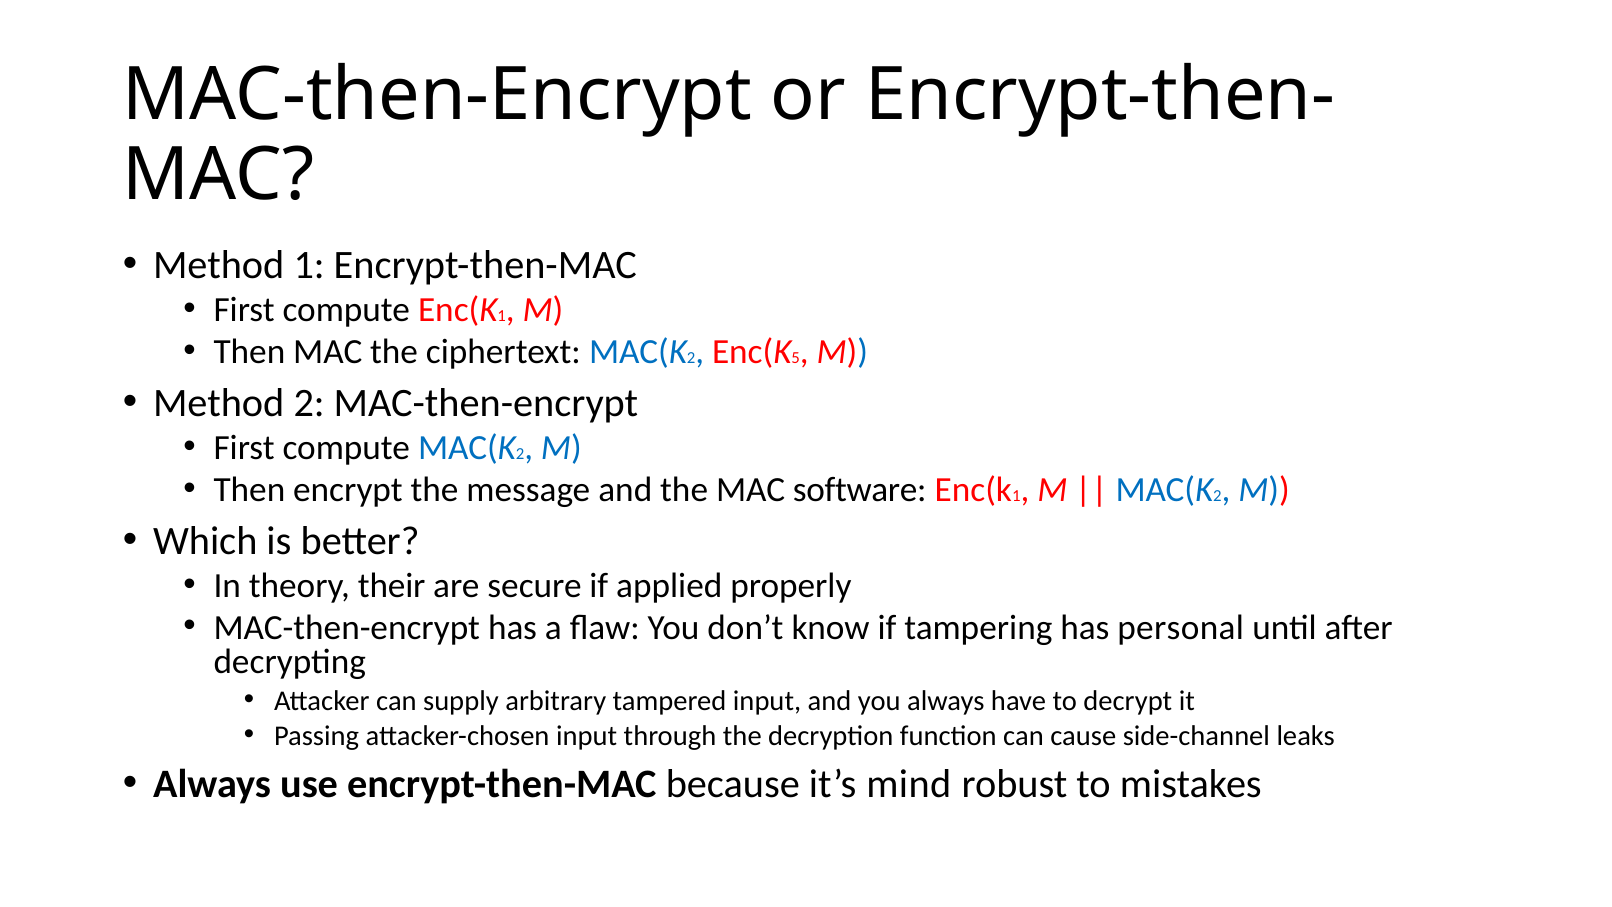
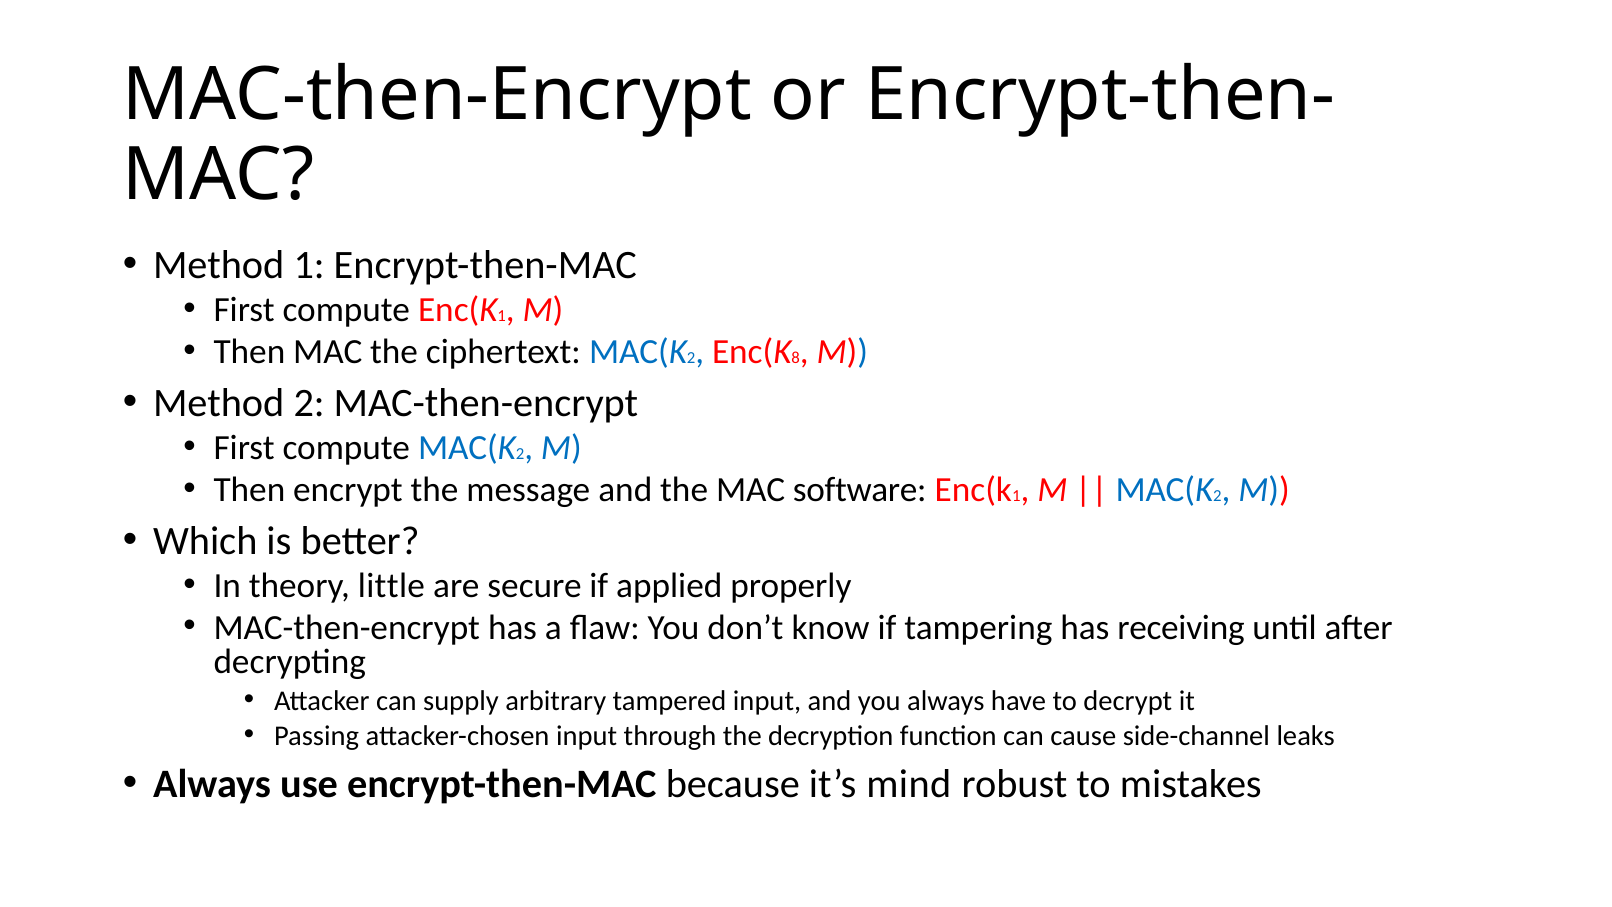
5: 5 -> 8
their: their -> little
personal: personal -> receiving
